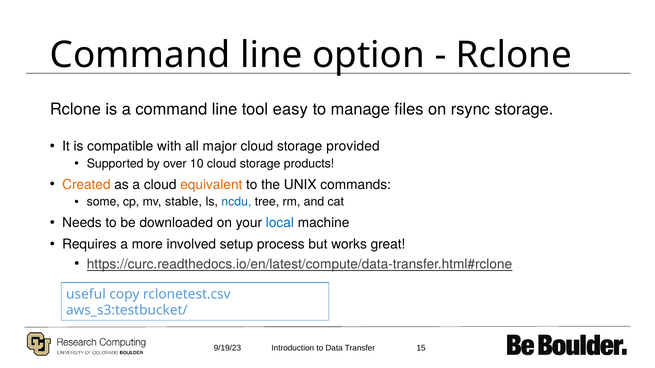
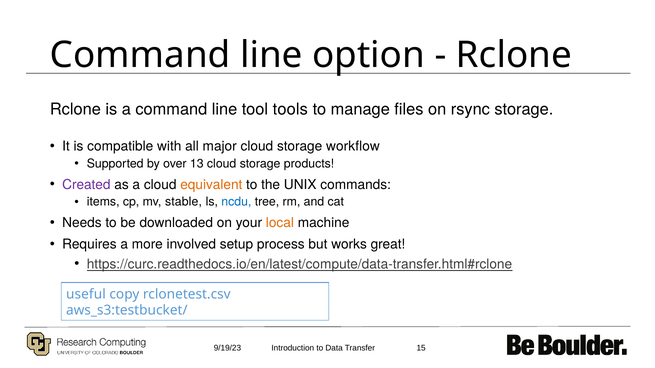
easy: easy -> tools
provided: provided -> workflow
10: 10 -> 13
Created colour: orange -> purple
some: some -> items
local colour: blue -> orange
